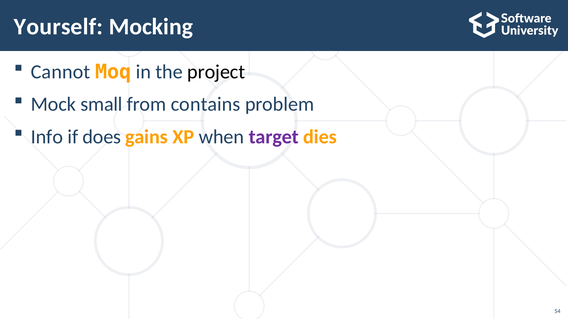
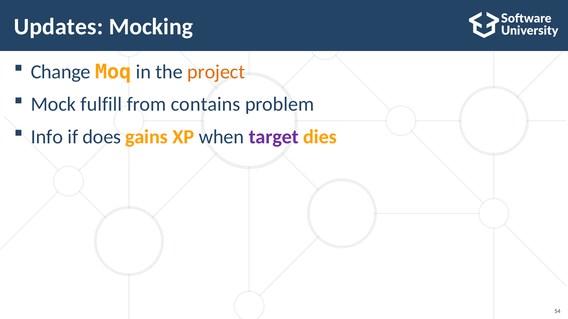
Yourself: Yourself -> Updates
Cannot: Cannot -> Change
project colour: black -> orange
small: small -> fulfill
